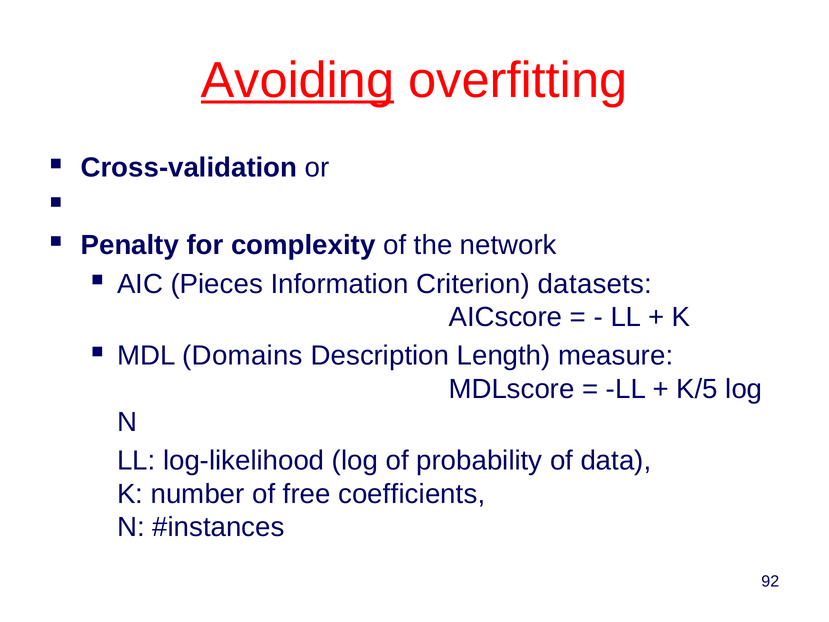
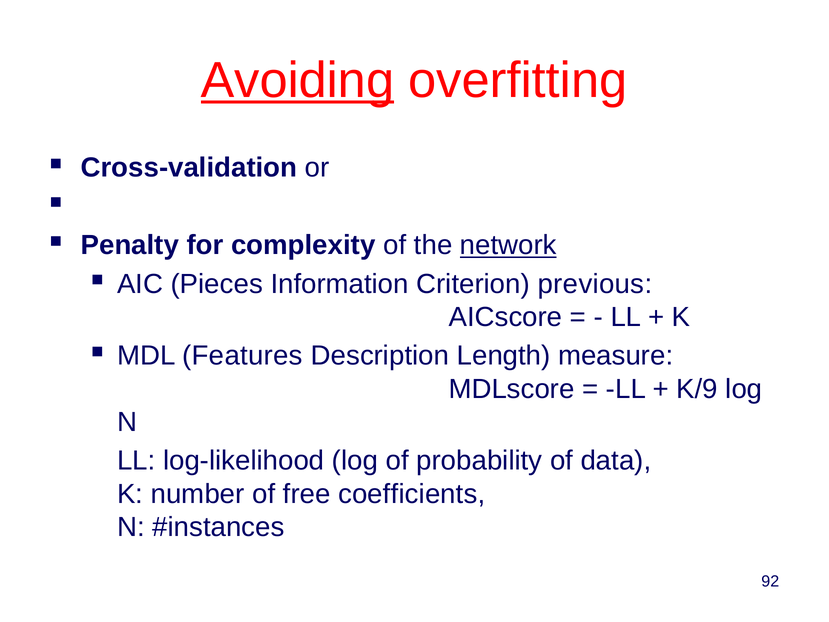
network underline: none -> present
datasets: datasets -> previous
Domains: Domains -> Features
K/5: K/5 -> K/9
